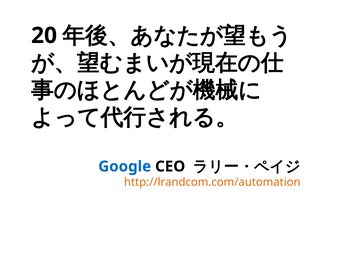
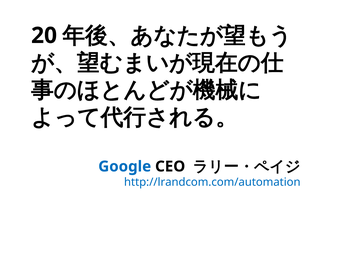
http://lrandcom.com/automation colour: orange -> blue
